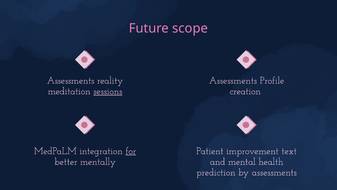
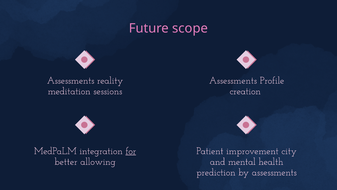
sessions underline: present -> none
text: text -> city
mentally: mentally -> allowing
